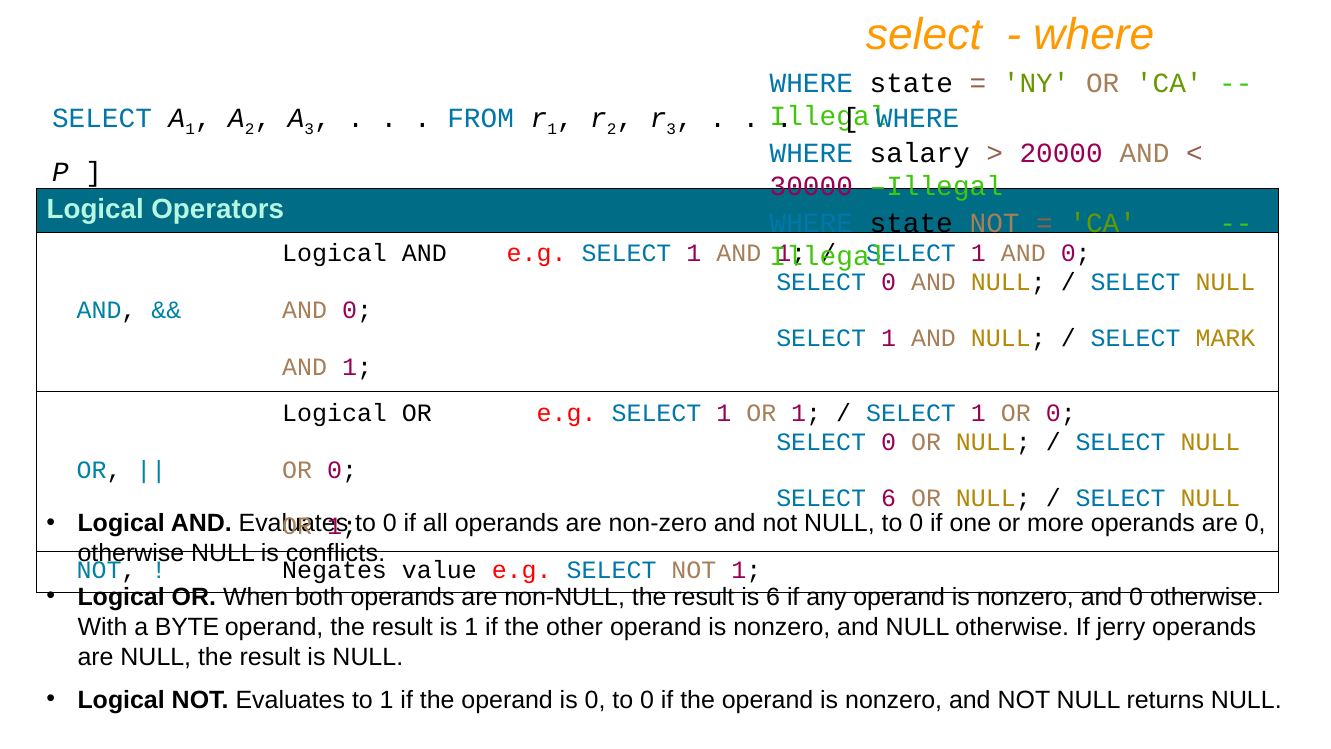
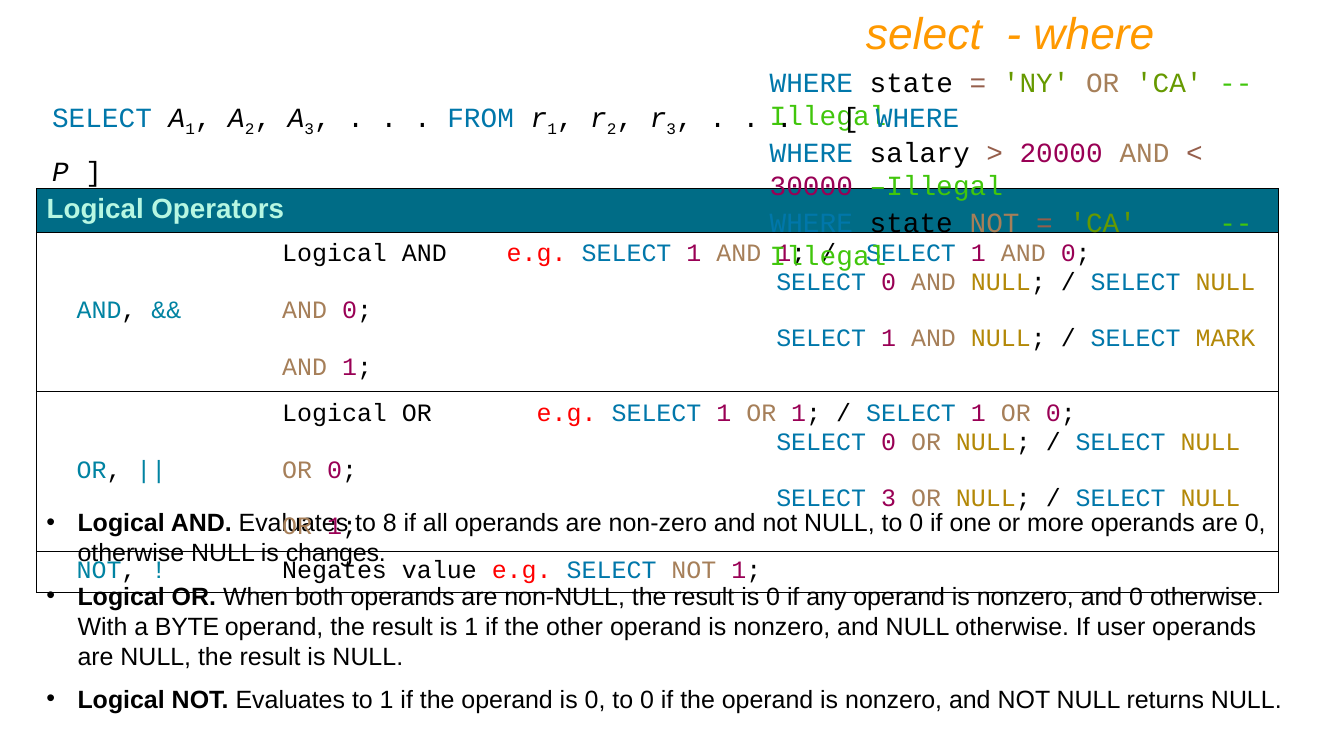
SELECT 6: 6 -> 3
0 at (390, 523): 0 -> 8
conflicts: conflicts -> changes
result is 6: 6 -> 0
jerry: jerry -> user
